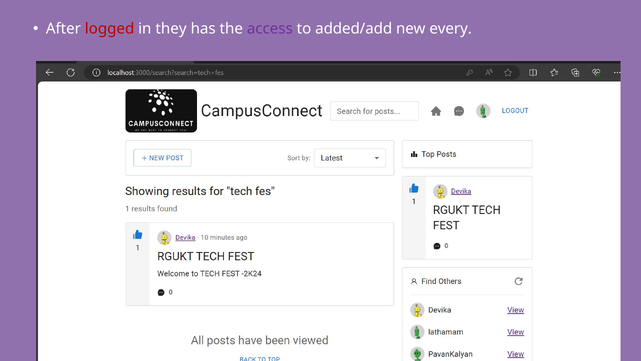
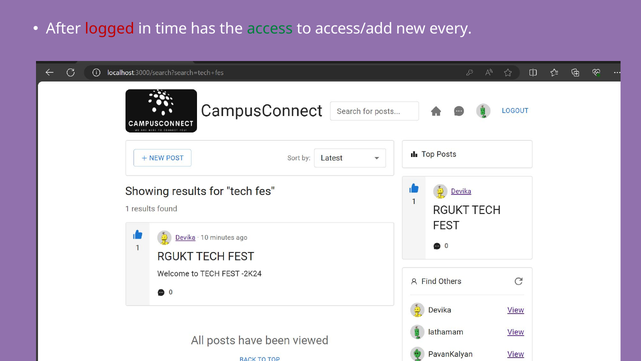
they: they -> time
access colour: purple -> green
added/add: added/add -> access/add
